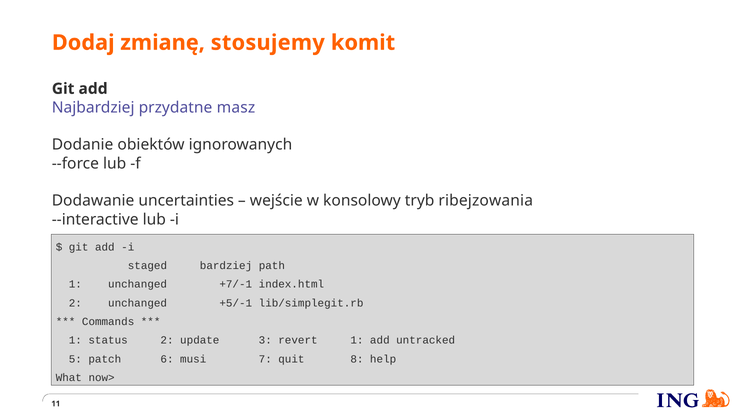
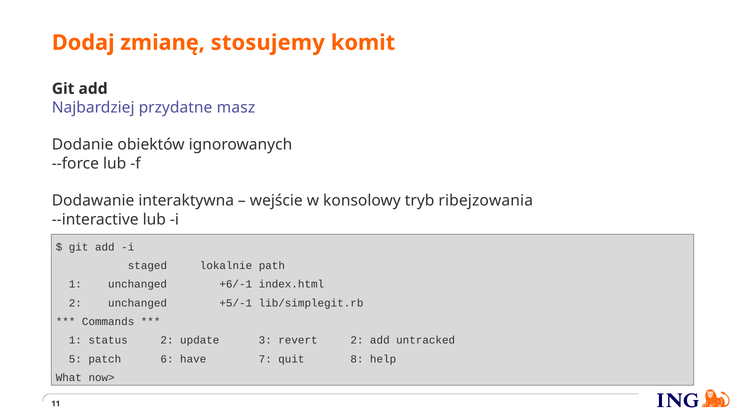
uncertainties: uncertainties -> interaktywna
bardziej: bardziej -> lokalnie
+7/-1: +7/-1 -> +6/-1
revert 1: 1 -> 2
musi: musi -> have
